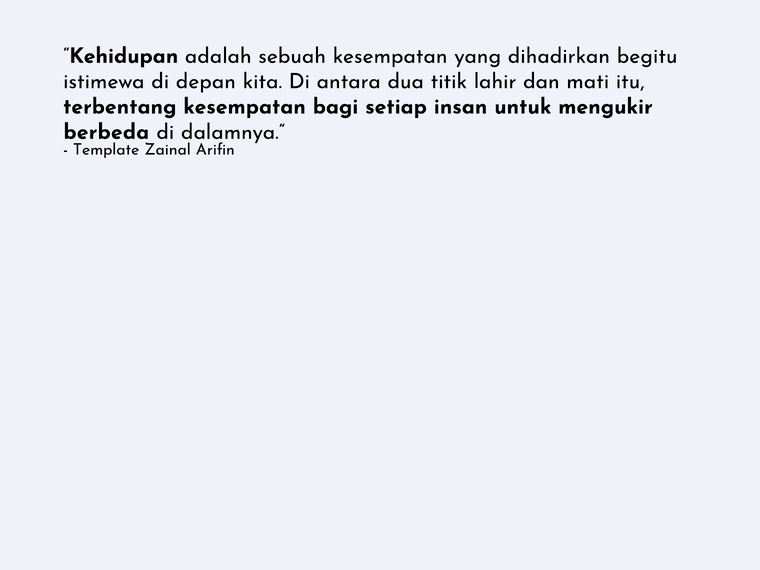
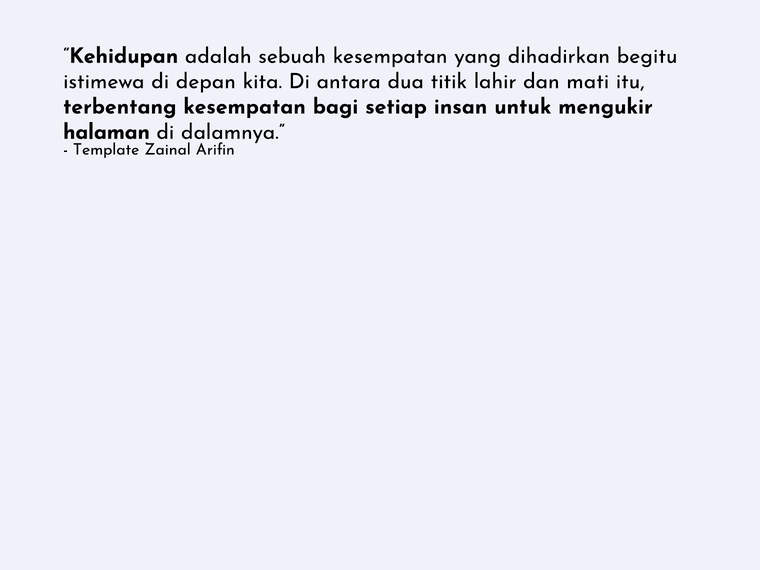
berbeda: berbeda -> halaman
